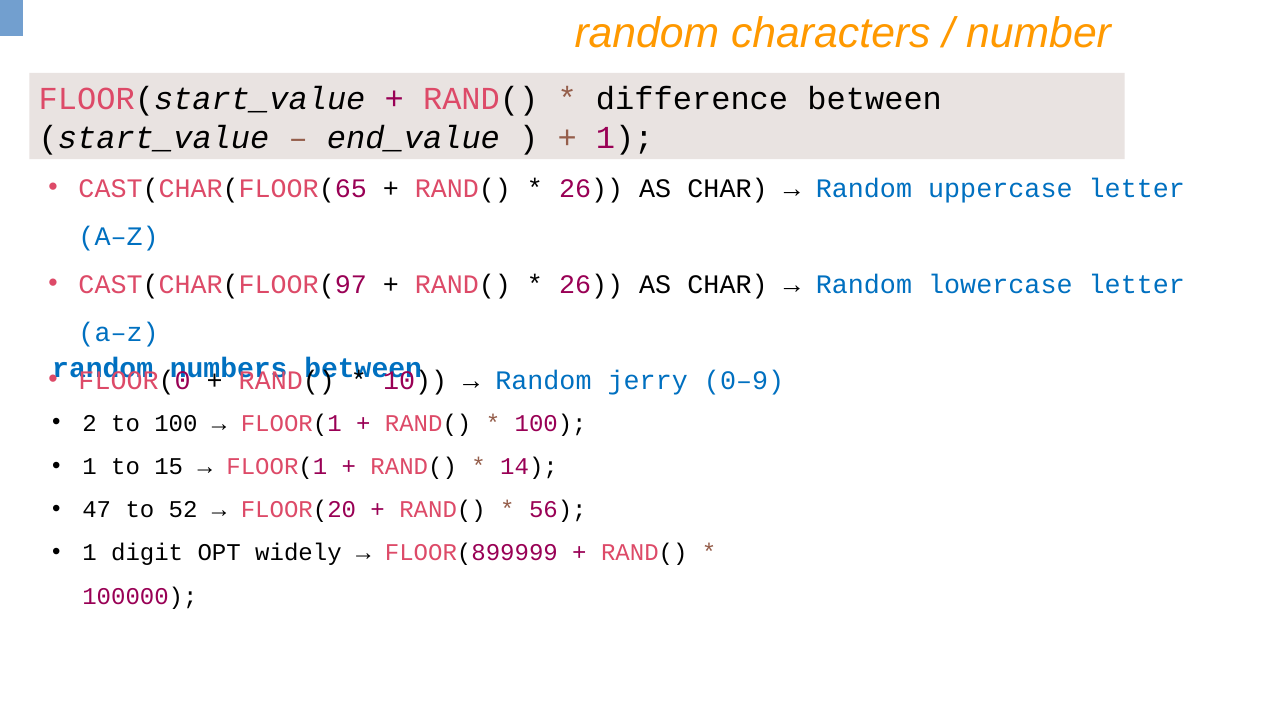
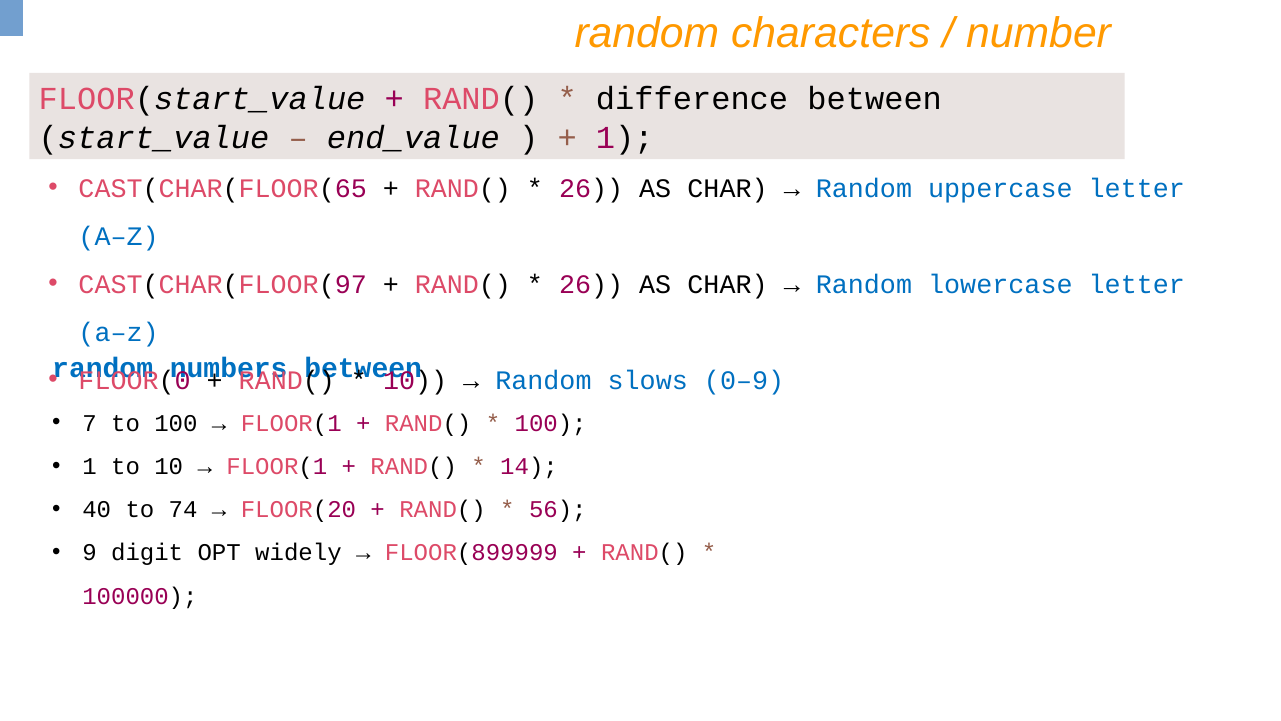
jerry: jerry -> slows
2: 2 -> 7
to 15: 15 -> 10
47: 47 -> 40
52: 52 -> 74
1 at (89, 553): 1 -> 9
